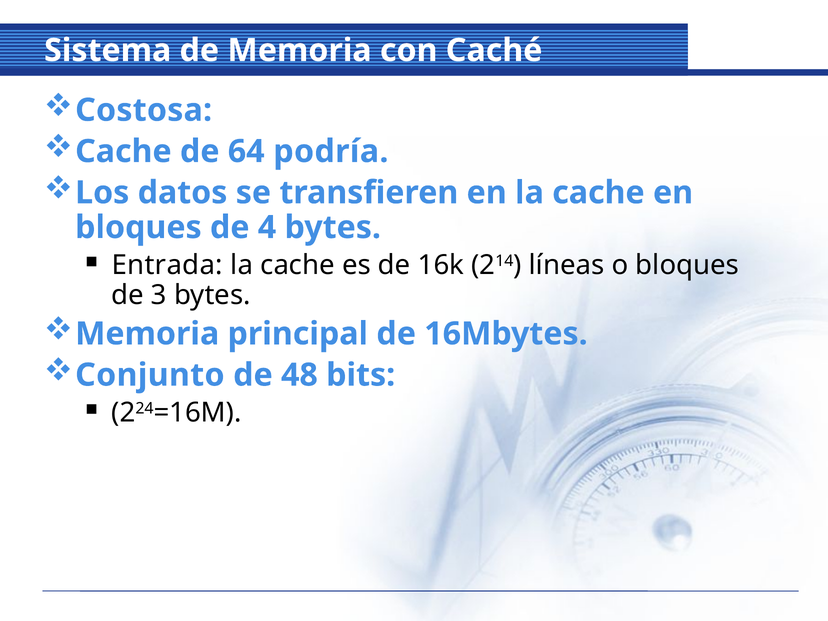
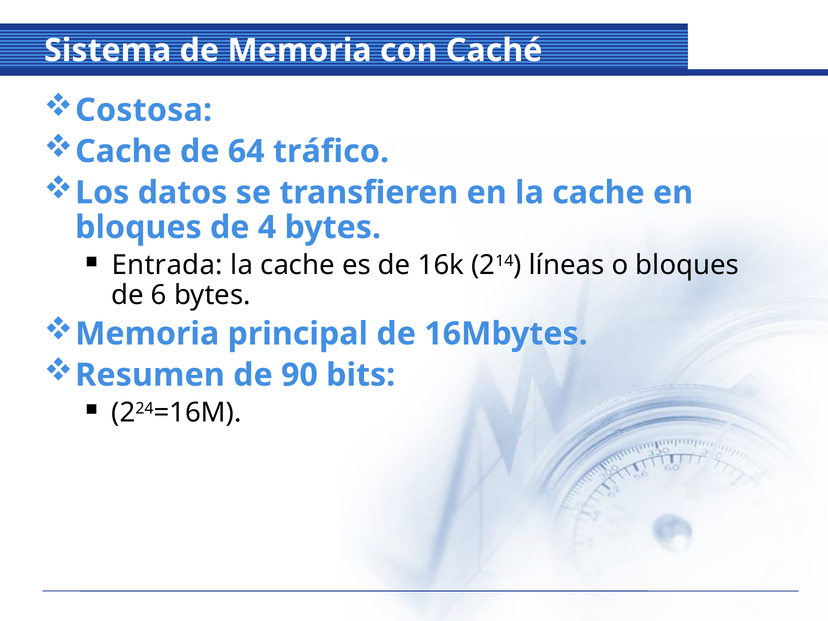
podría: podría -> tráfico
3: 3 -> 6
Conjunto: Conjunto -> Resumen
48: 48 -> 90
